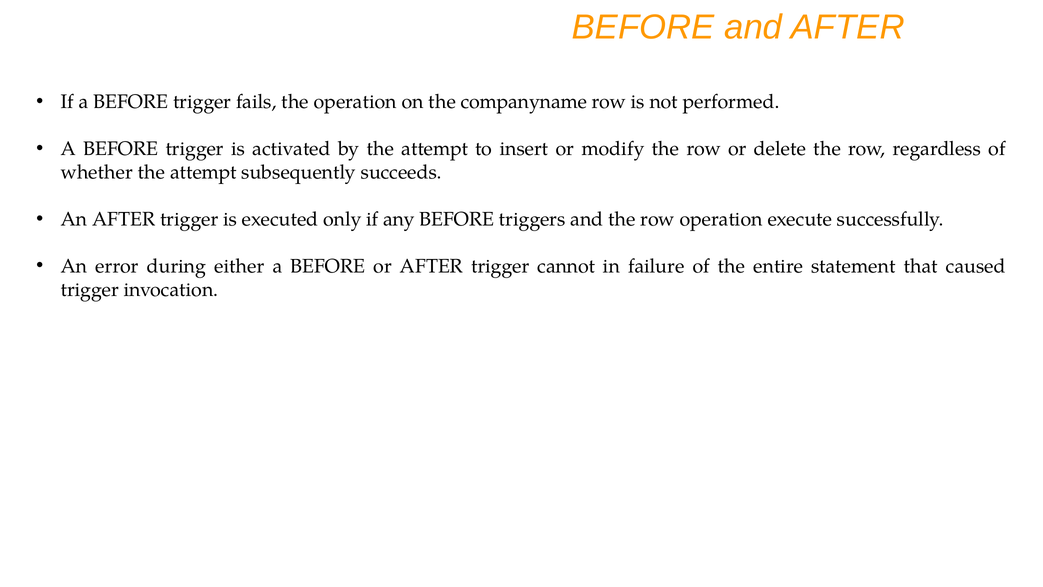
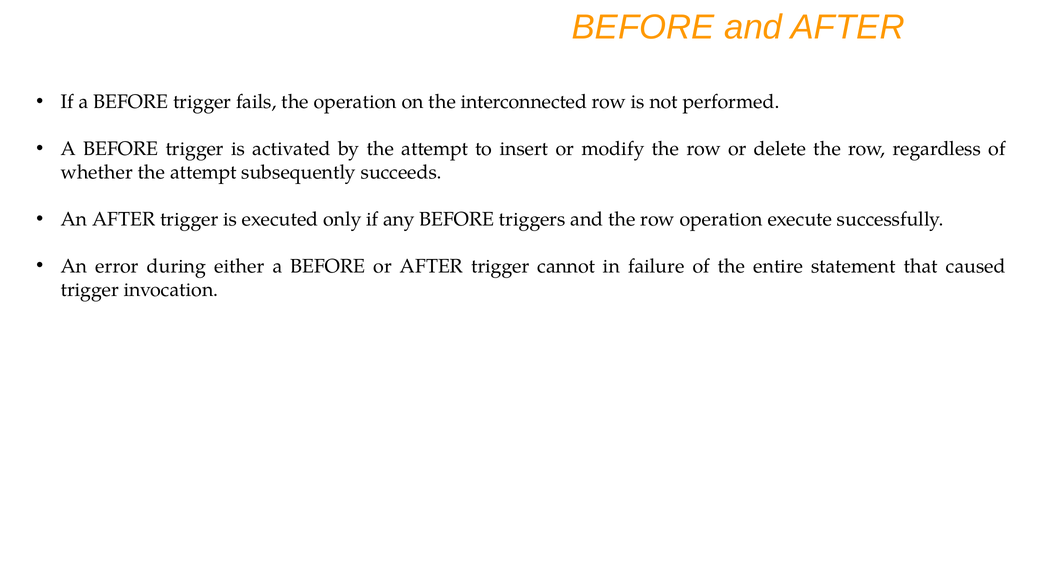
companyname: companyname -> interconnected
